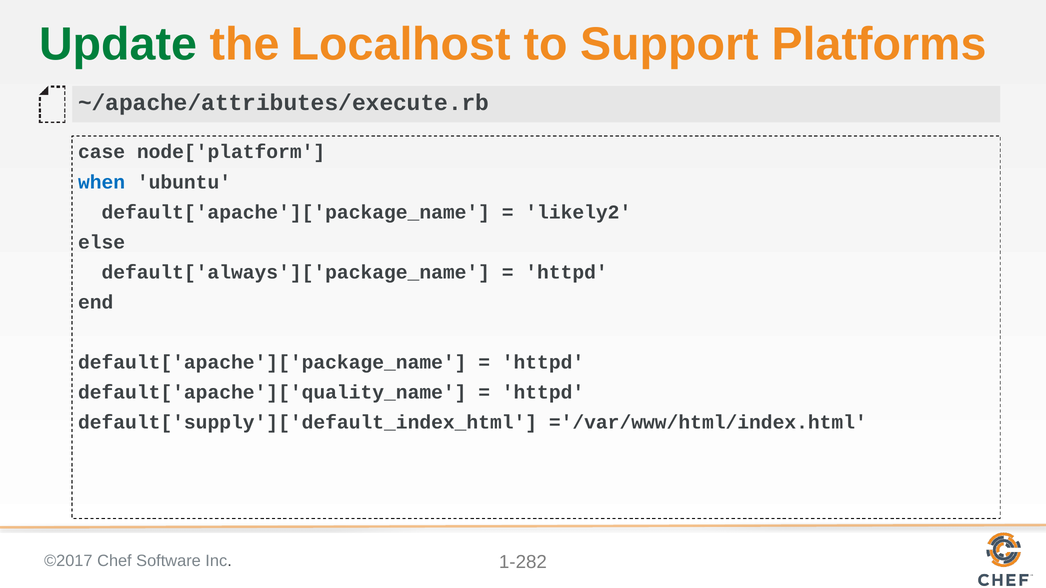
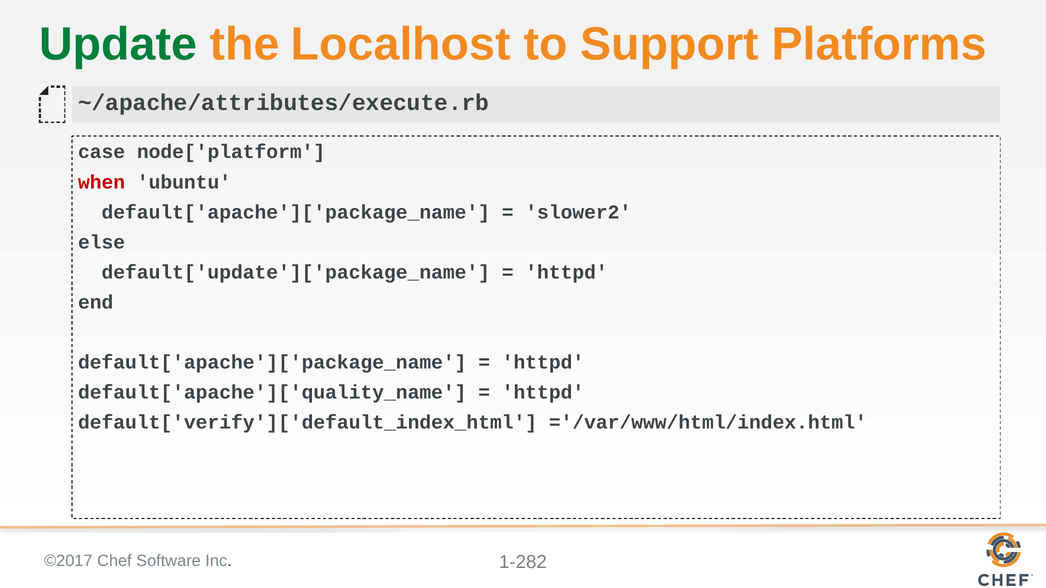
when colour: blue -> red
likely2: likely2 -> slower2
default['always']['package_name: default['always']['package_name -> default['update']['package_name
default['supply']['default_index_html: default['supply']['default_index_html -> default['verify']['default_index_html
